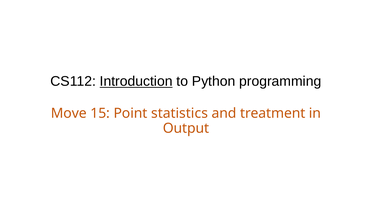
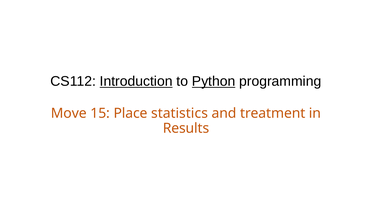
Python underline: none -> present
Point: Point -> Place
Output: Output -> Results
